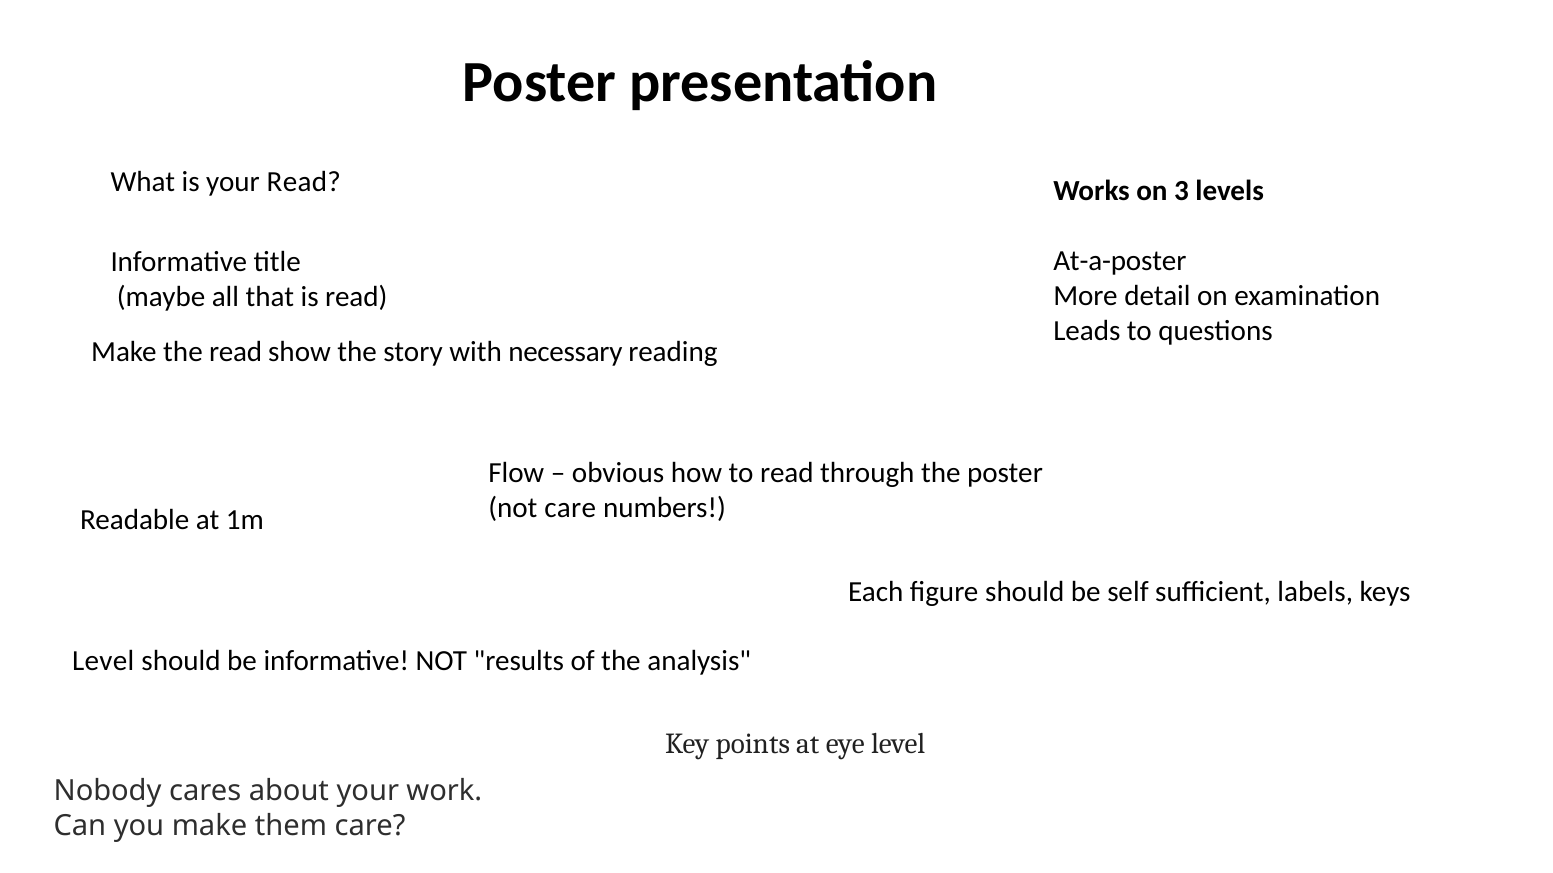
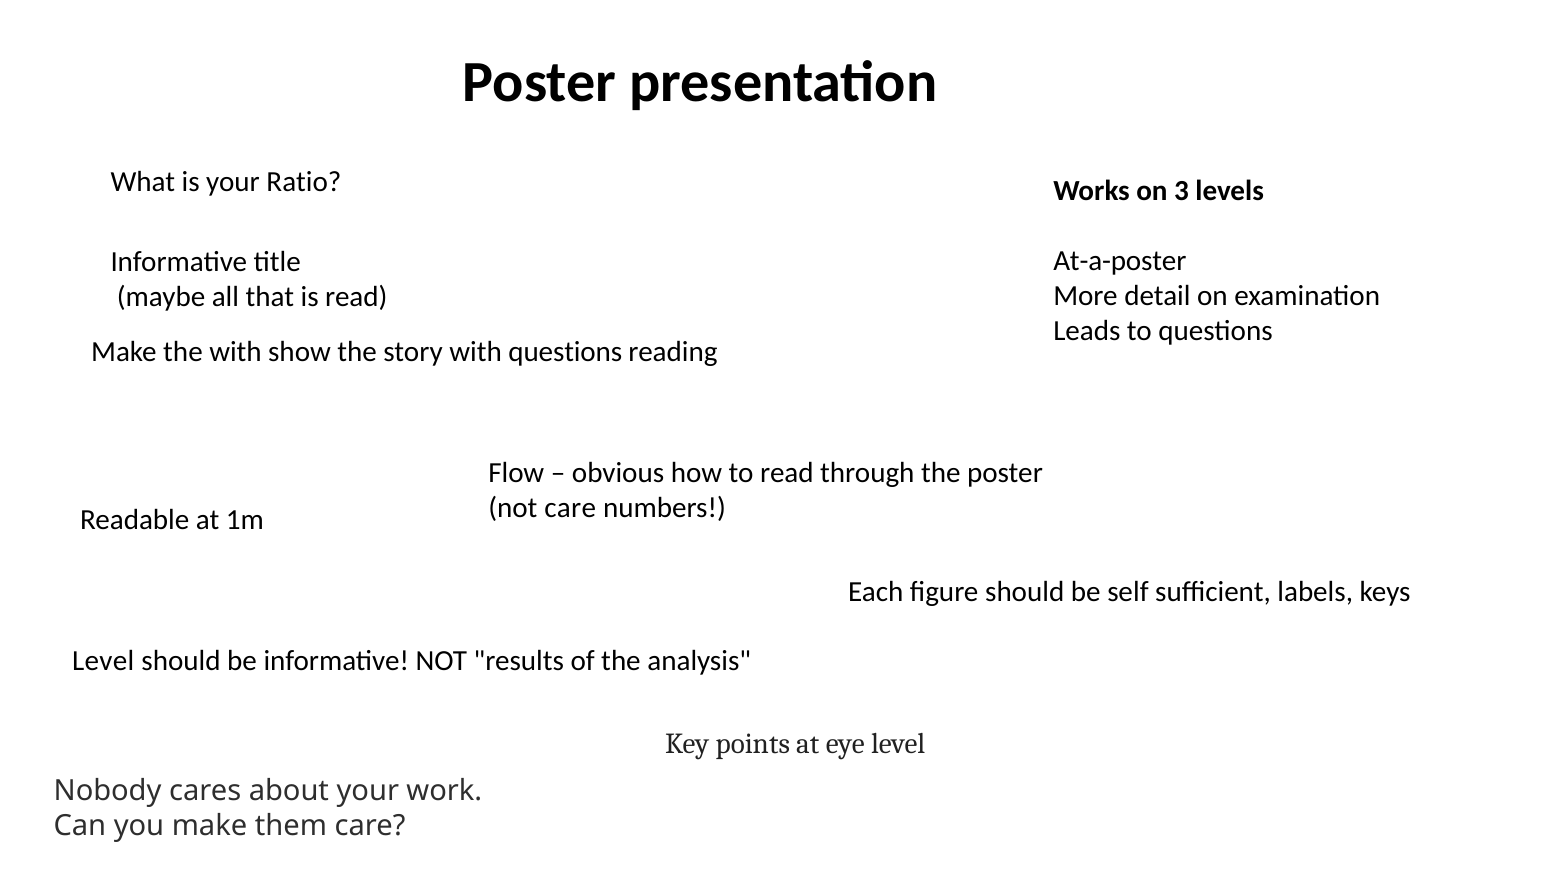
your Read: Read -> Ratio
the read: read -> with
with necessary: necessary -> questions
